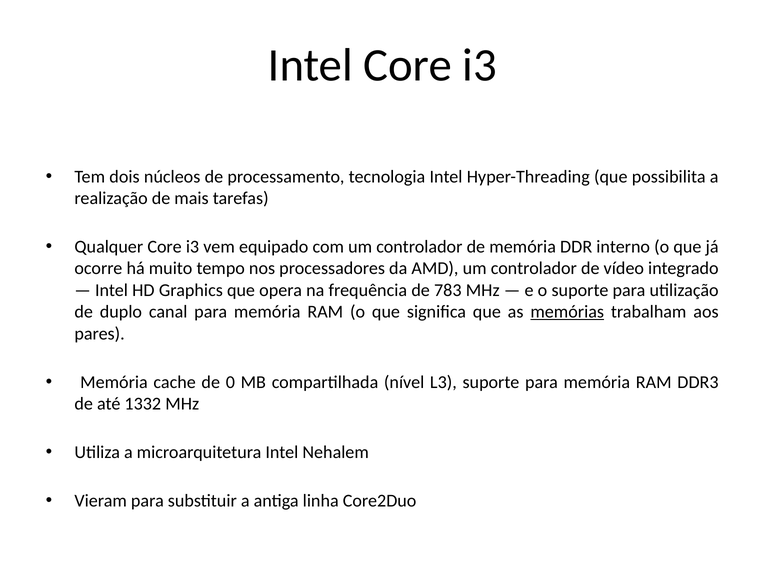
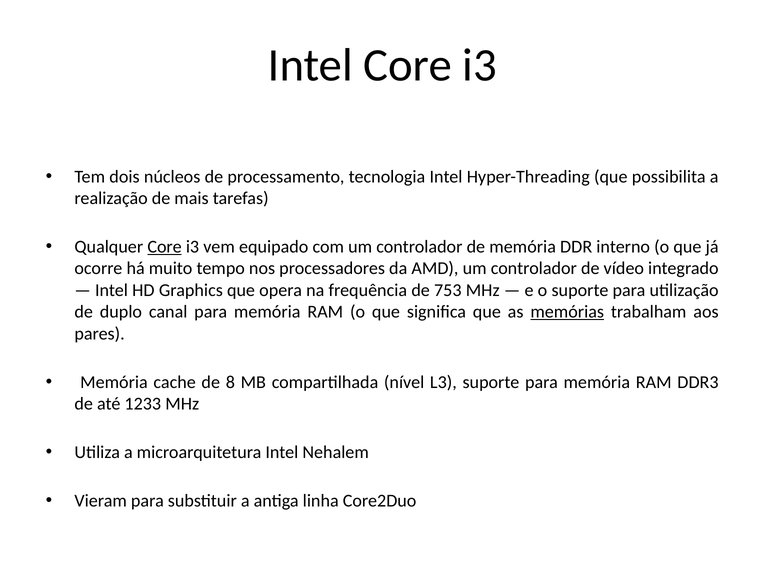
Core at (165, 247) underline: none -> present
783: 783 -> 753
0: 0 -> 8
1332: 1332 -> 1233
